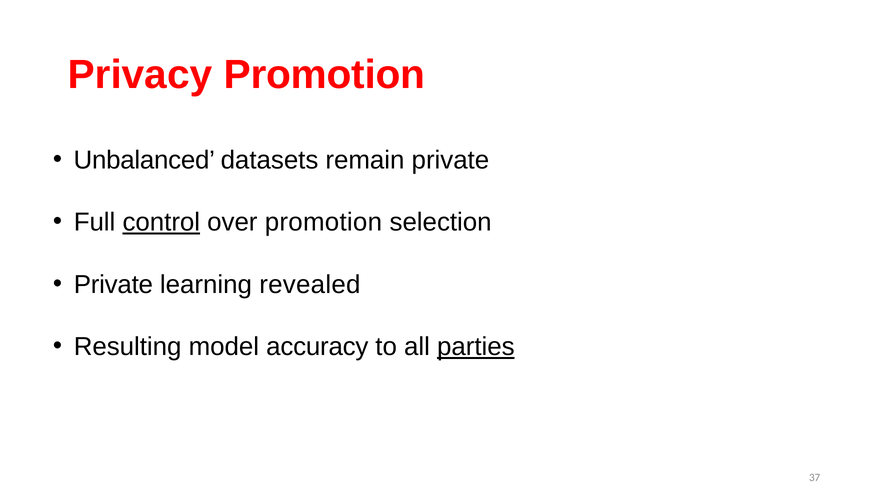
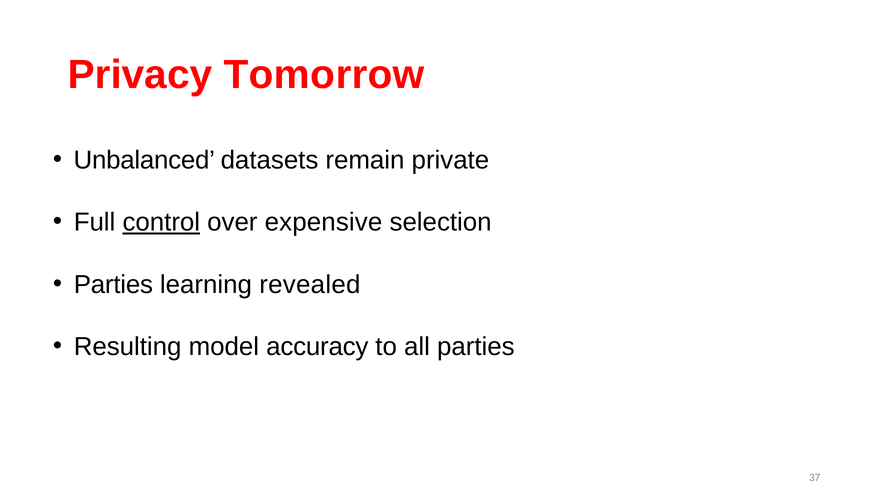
Privacy Promotion: Promotion -> Tomorrow
over promotion: promotion -> expensive
Private at (113, 284): Private -> Parties
parties at (476, 346) underline: present -> none
